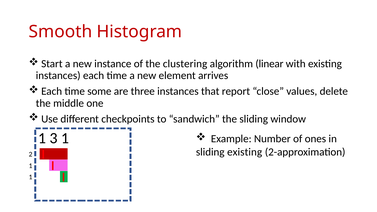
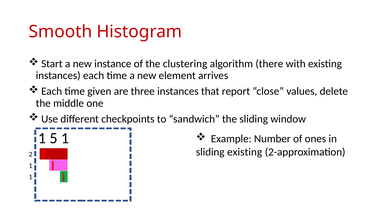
linear: linear -> there
some: some -> given
3: 3 -> 5
